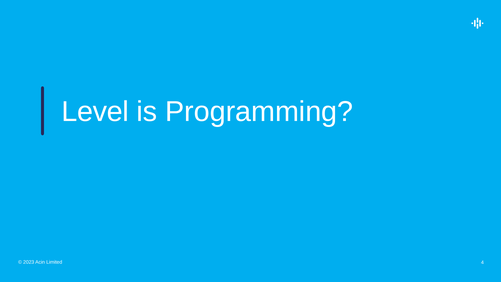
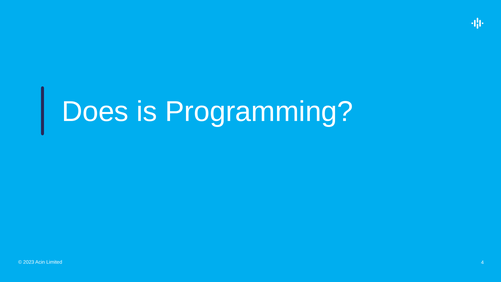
Level: Level -> Does
